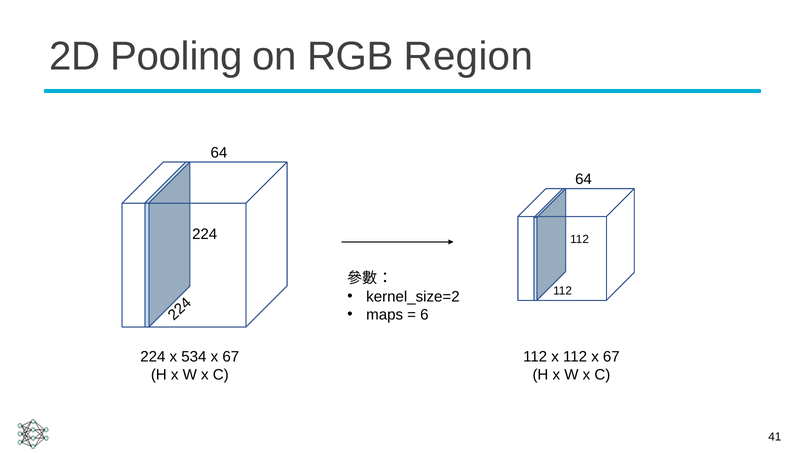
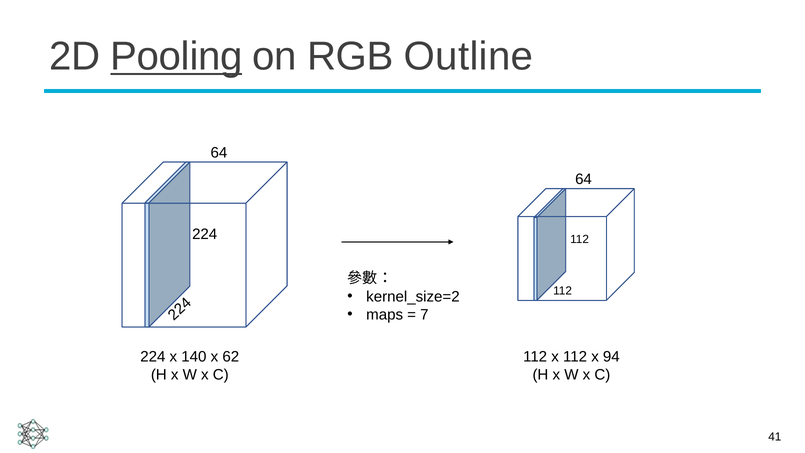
Pooling underline: none -> present
Region: Region -> Outline
6: 6 -> 7
534: 534 -> 140
67 at (231, 357): 67 -> 62
112 x 67: 67 -> 94
